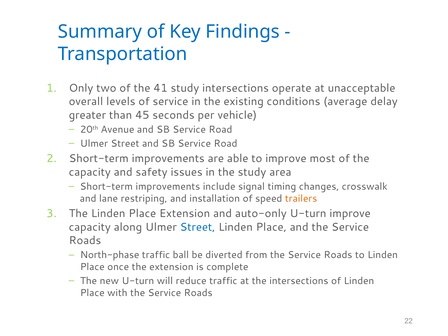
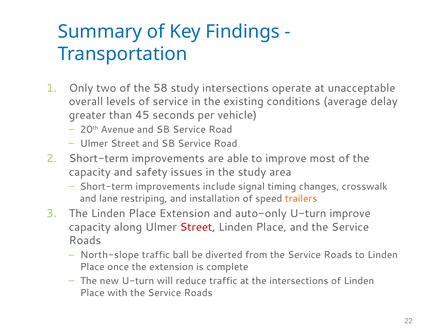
41: 41 -> 58
Street at (198, 227) colour: blue -> red
North-phase: North-phase -> North-slope
